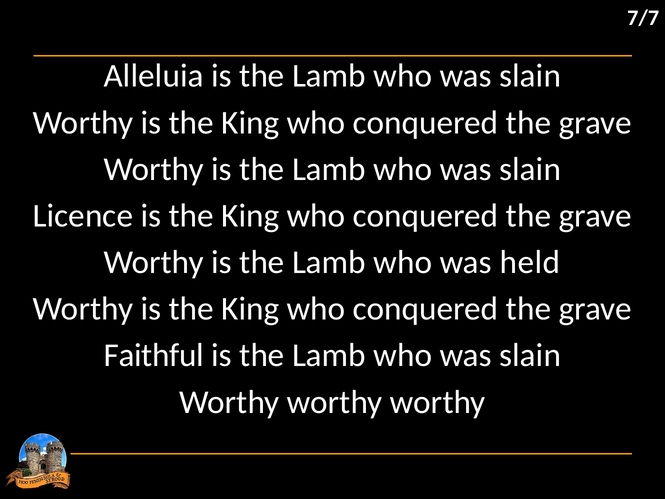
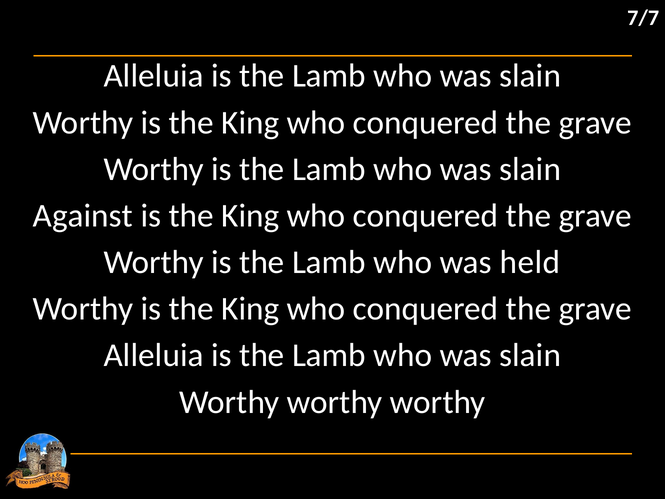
Licence: Licence -> Against
Faithful at (154, 355): Faithful -> Alleluia
